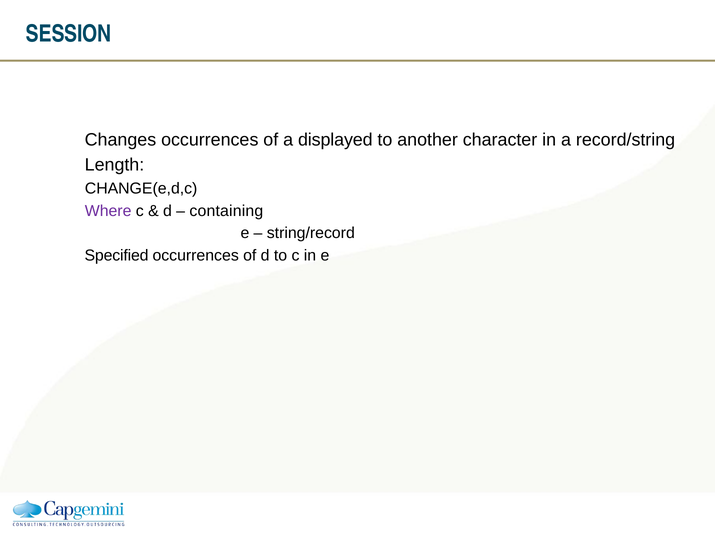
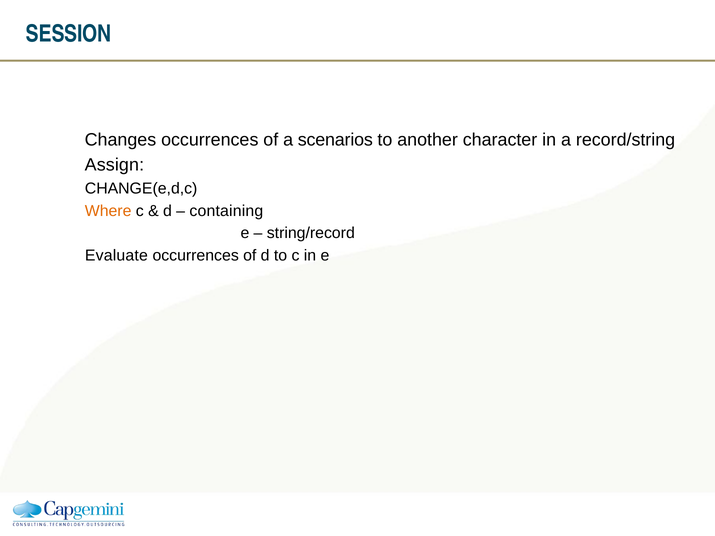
displayed: displayed -> scenarios
Length: Length -> Assign
Where colour: purple -> orange
Specified: Specified -> Evaluate
